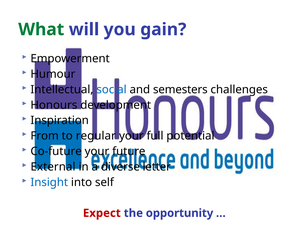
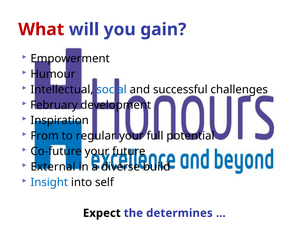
What colour: green -> red
semesters: semesters -> successful
Honours: Honours -> February
letter: letter -> build
Expect colour: red -> black
opportunity: opportunity -> determines
